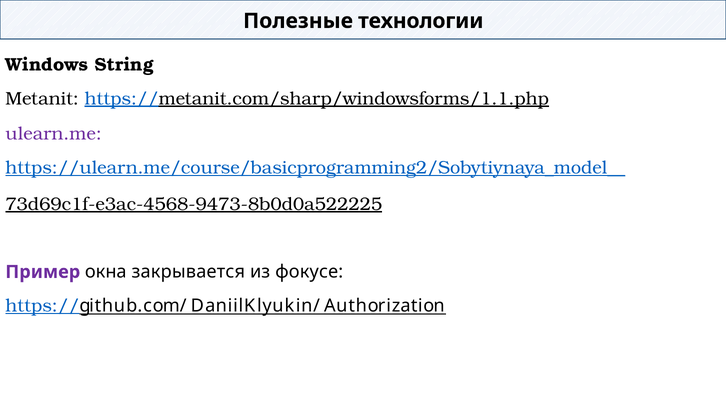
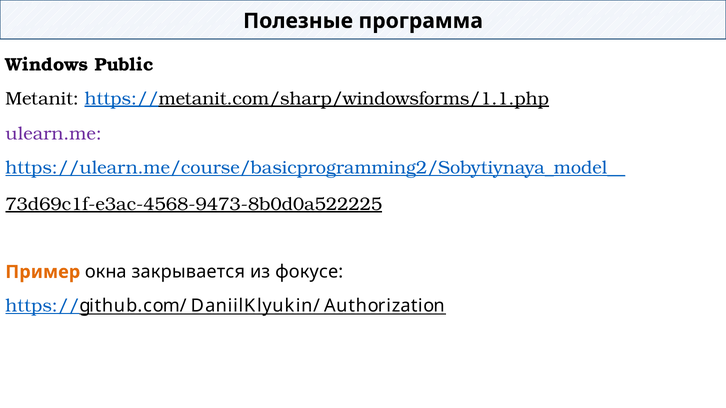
технологии: технологии -> программа
String: String -> Public
Пример colour: purple -> orange
